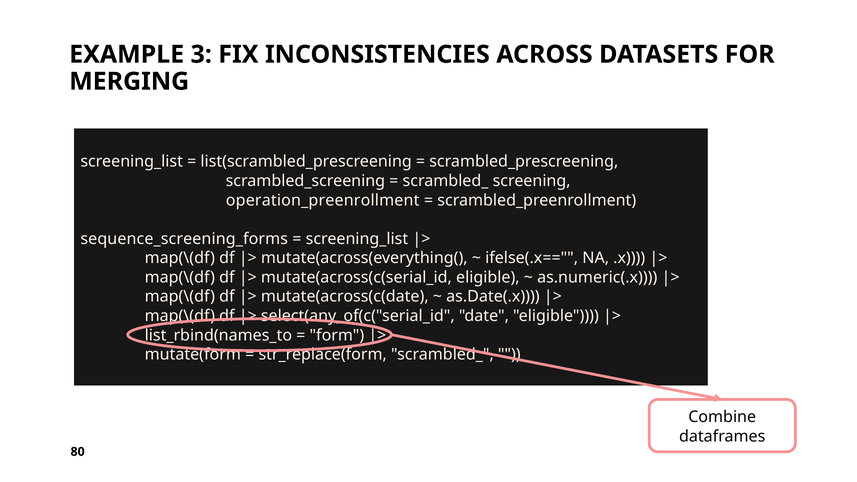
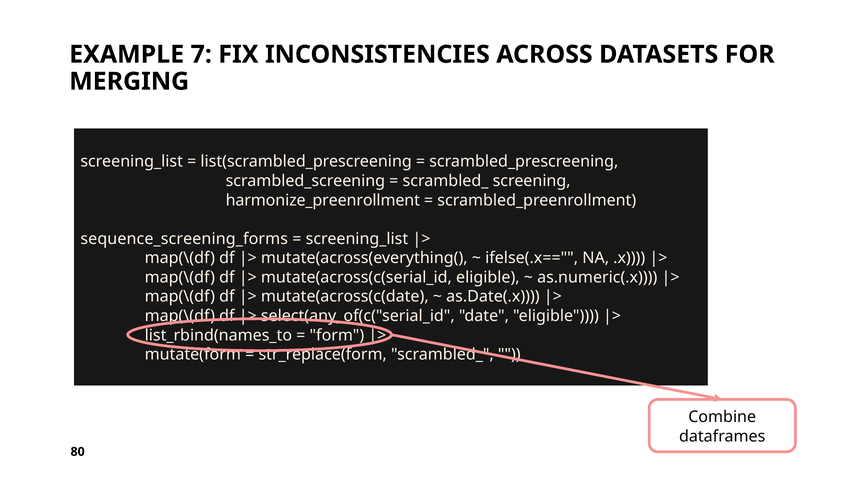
3: 3 -> 7
operation_preenrollment: operation_preenrollment -> harmonize_preenrollment
